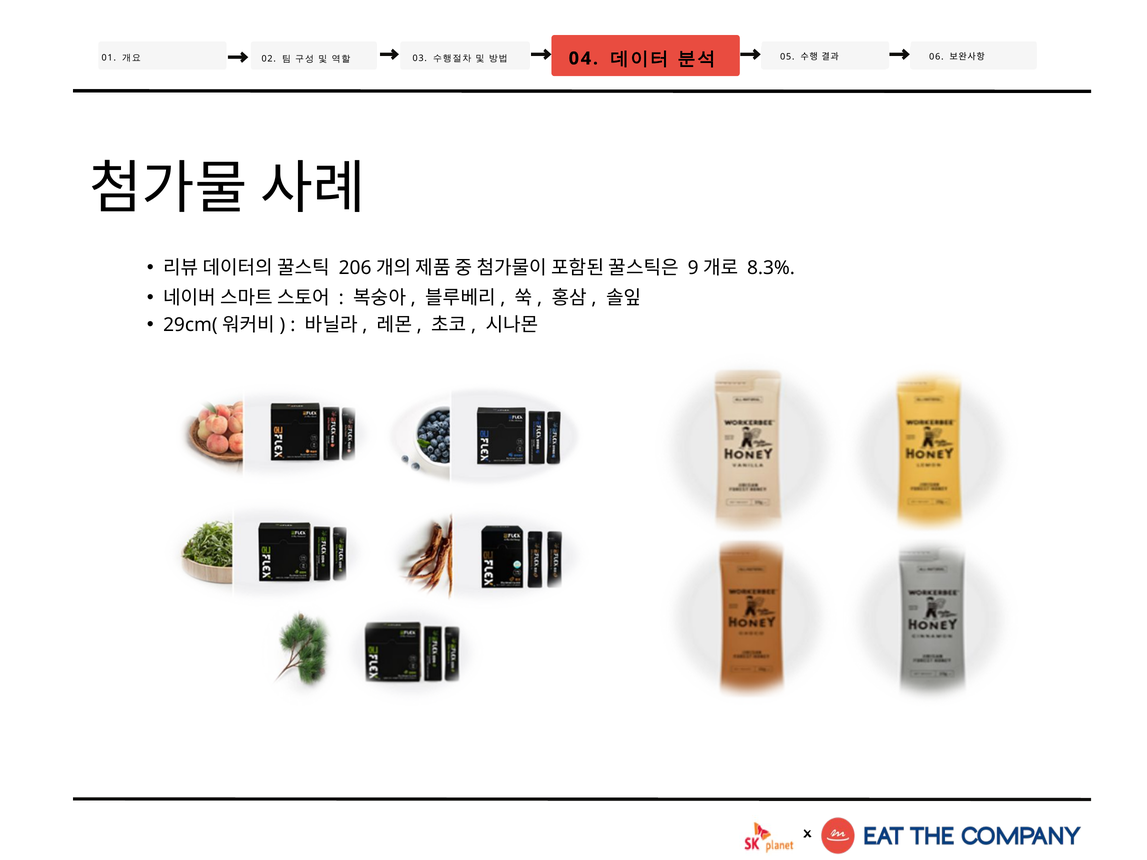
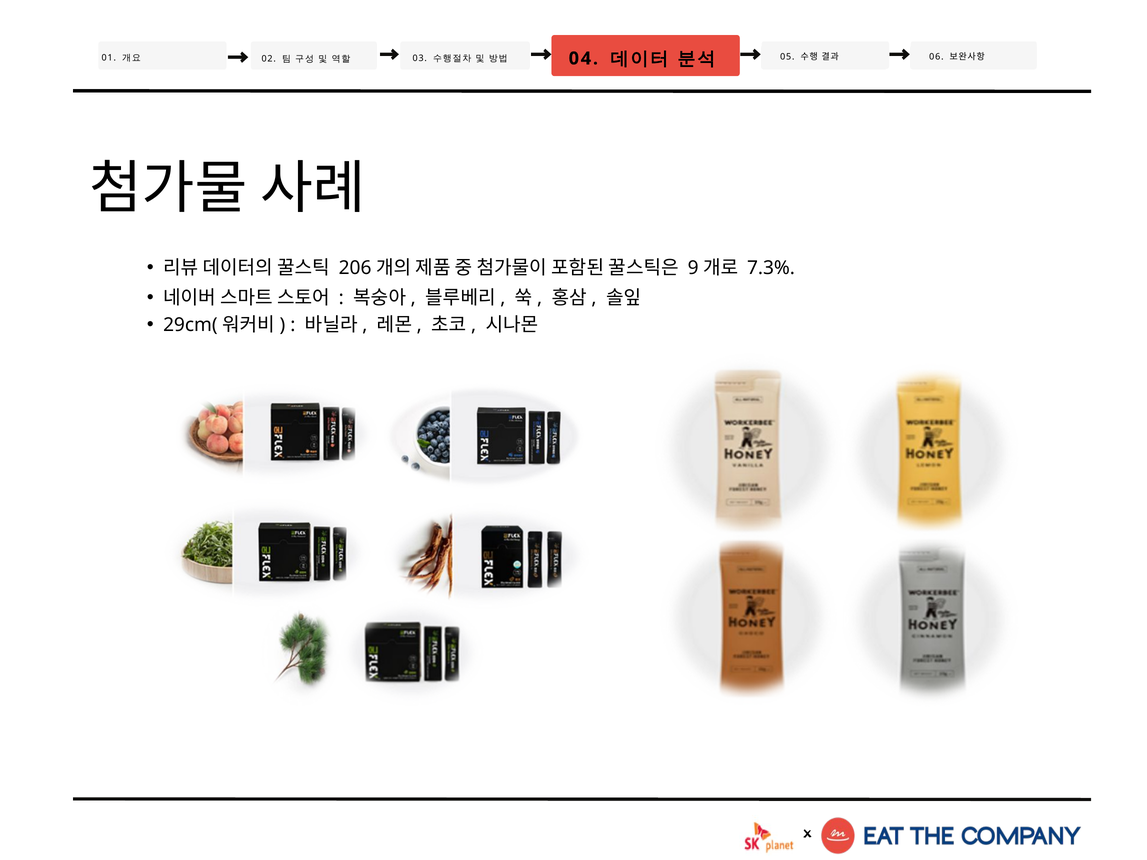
8.3%: 8.3% -> 7.3%
